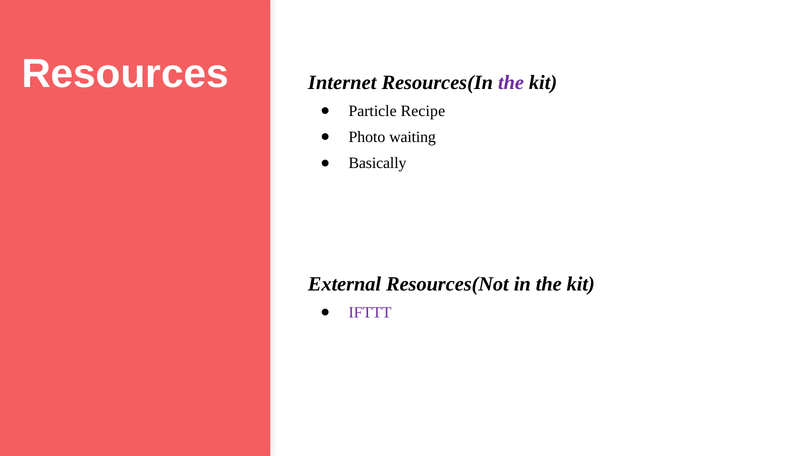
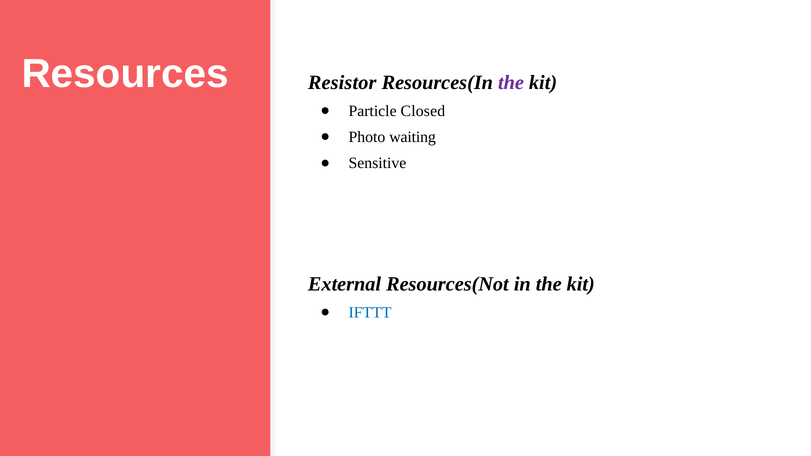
Internet: Internet -> Resistor
Recipe: Recipe -> Closed
Basically: Basically -> Sensitive
IFTTT colour: purple -> blue
